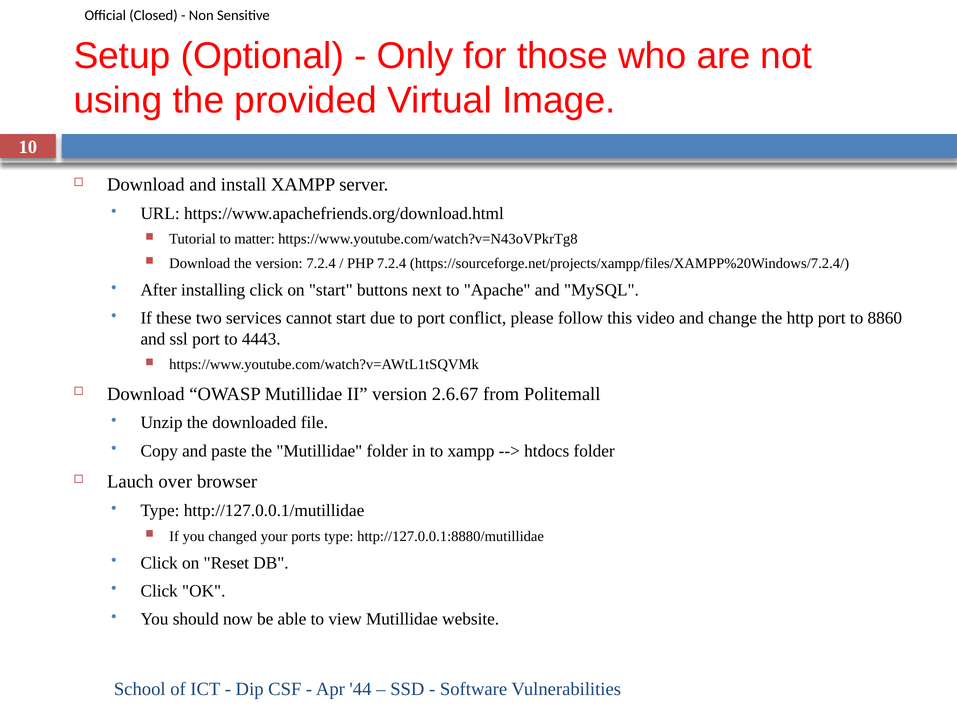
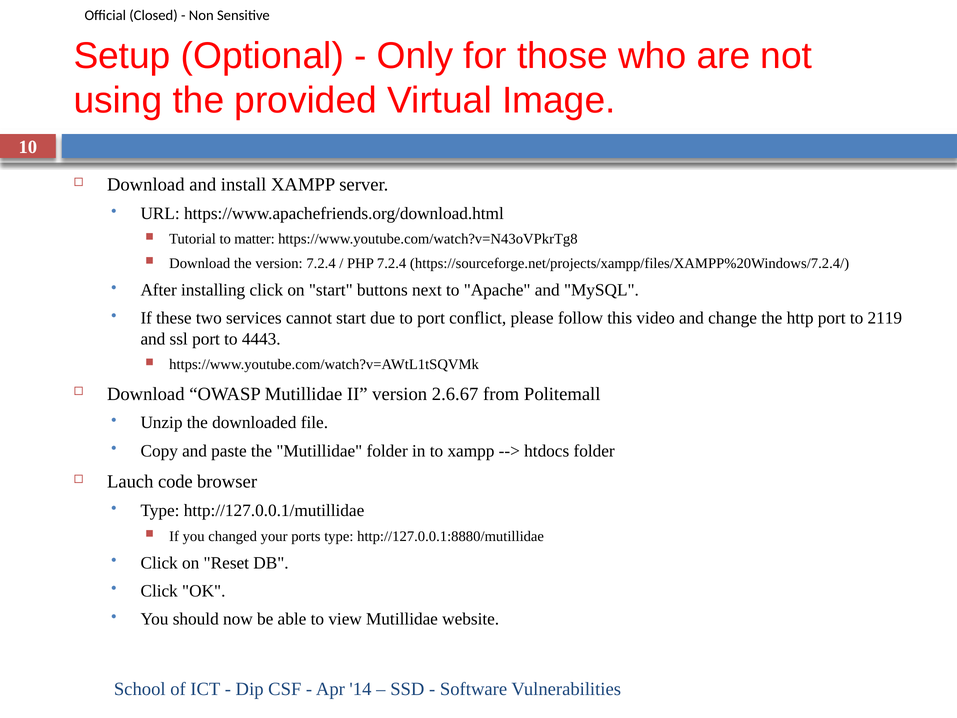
8860: 8860 -> 2119
over: over -> code
44: 44 -> 14
